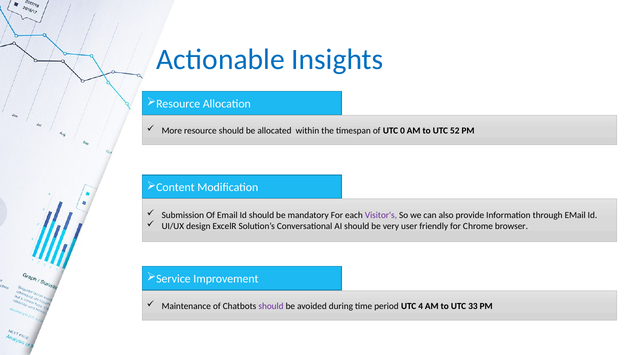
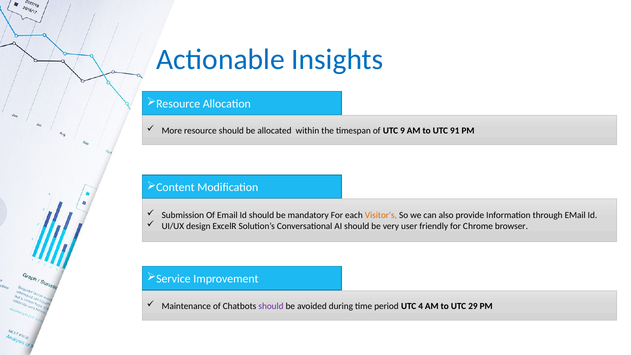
0: 0 -> 9
52: 52 -> 91
Visitor's colour: purple -> orange
33: 33 -> 29
